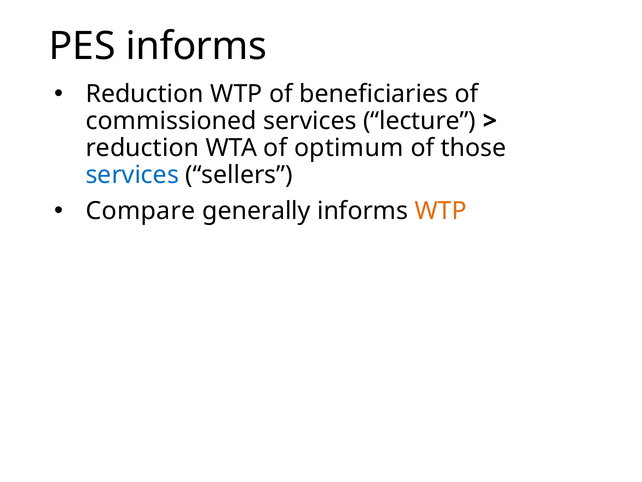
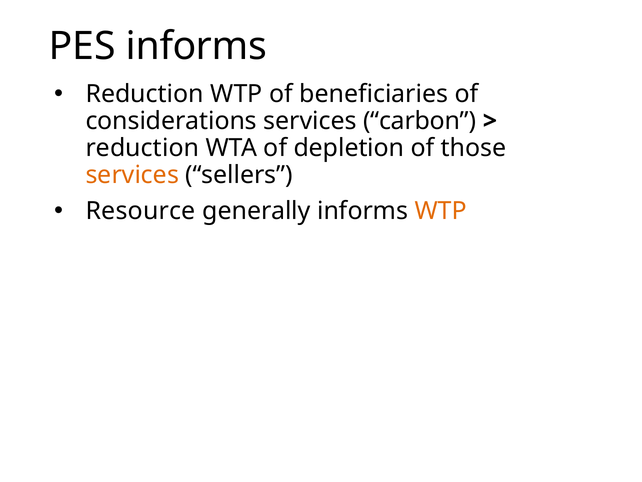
commissioned: commissioned -> considerations
lecture: lecture -> carbon
optimum: optimum -> depletion
services at (132, 175) colour: blue -> orange
Compare: Compare -> Resource
